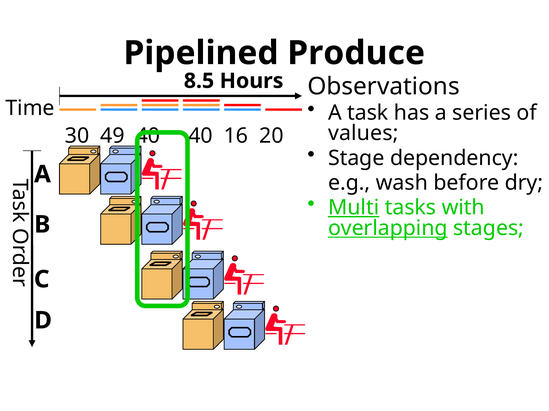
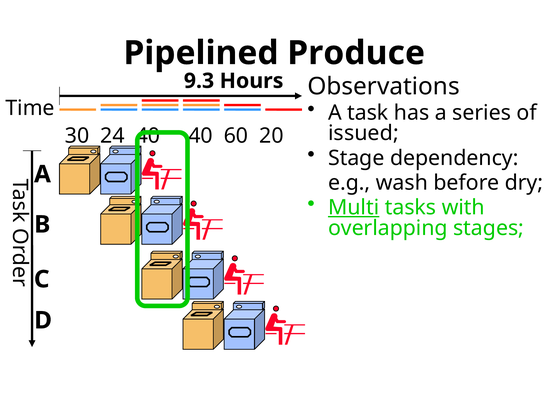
8.5: 8.5 -> 9.3
values: values -> issued
49: 49 -> 24
16: 16 -> 60
overlapping underline: present -> none
